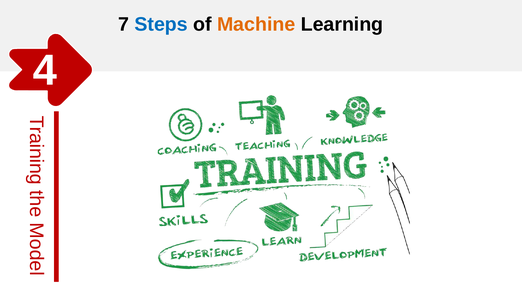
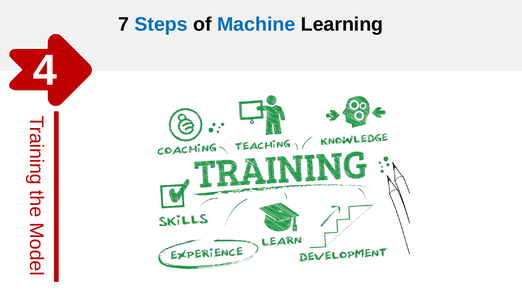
Machine colour: orange -> blue
